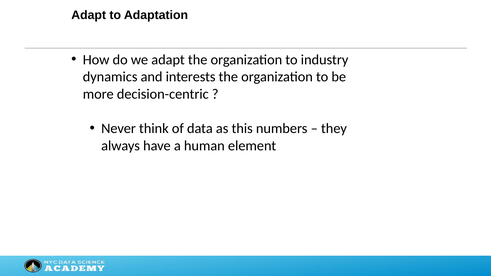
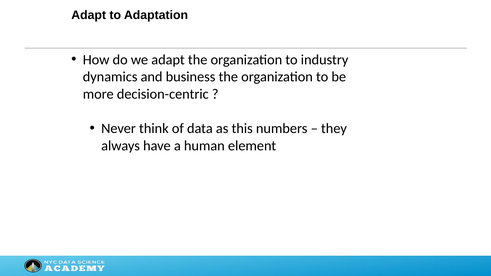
interests: interests -> business
